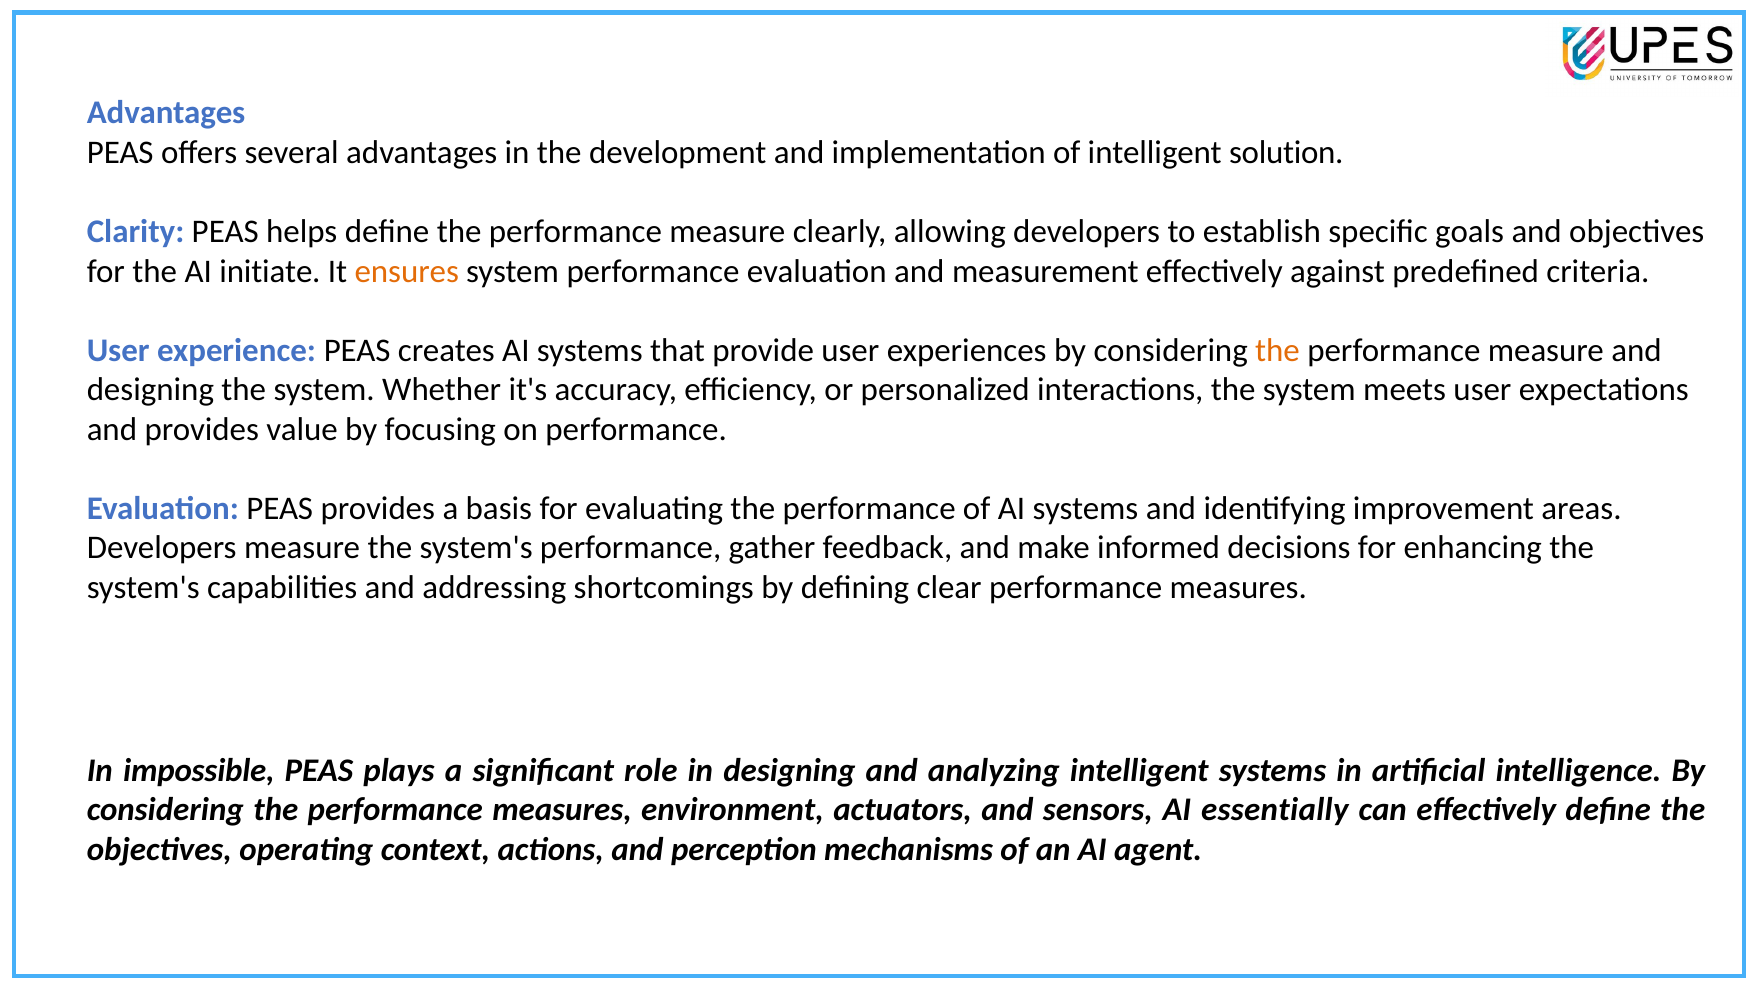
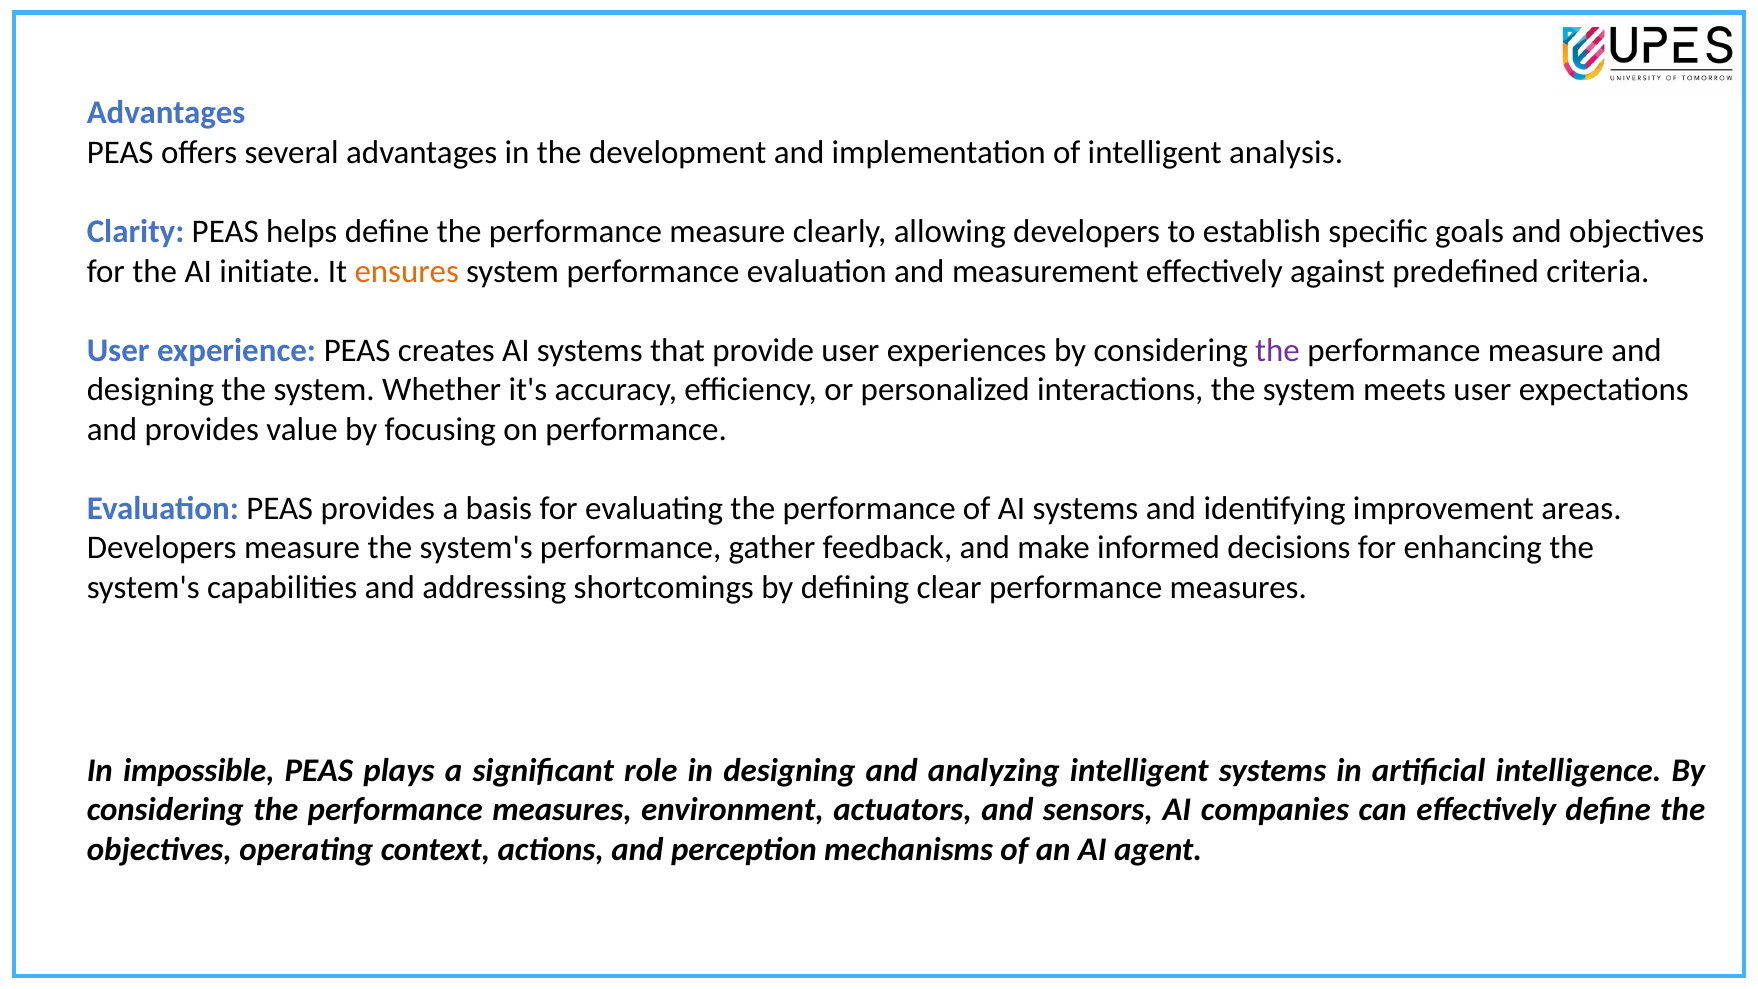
solution: solution -> analysis
the at (1278, 350) colour: orange -> purple
essentially: essentially -> companies
